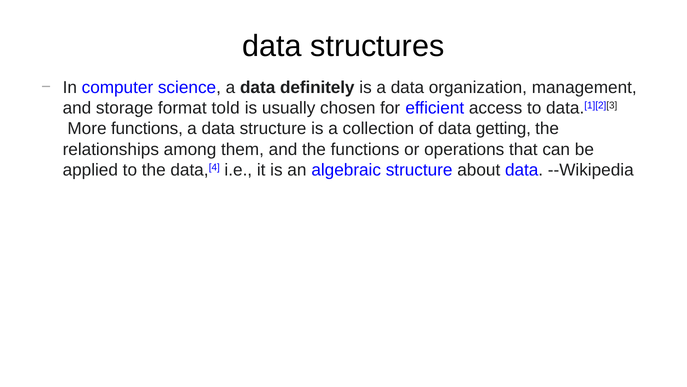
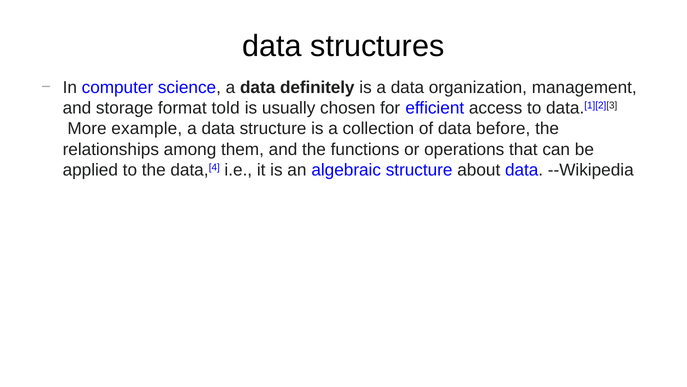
More functions: functions -> example
getting: getting -> before
